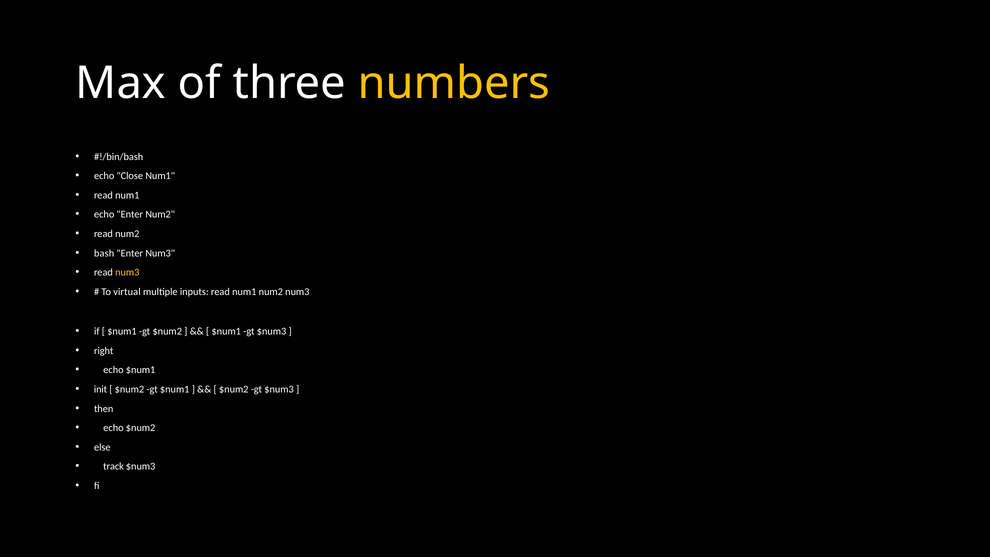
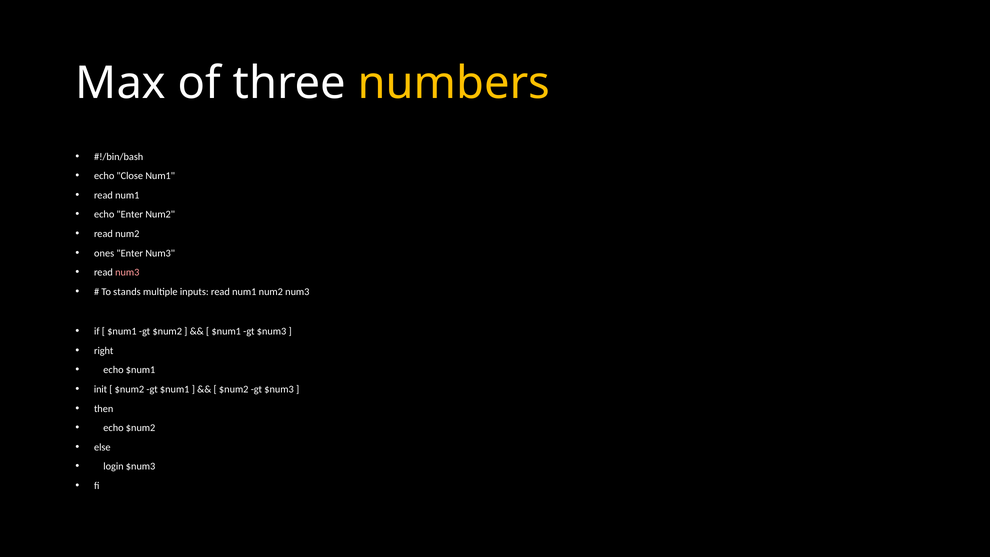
bash: bash -> ones
num3 at (127, 272) colour: yellow -> pink
virtual: virtual -> stands
track: track -> login
